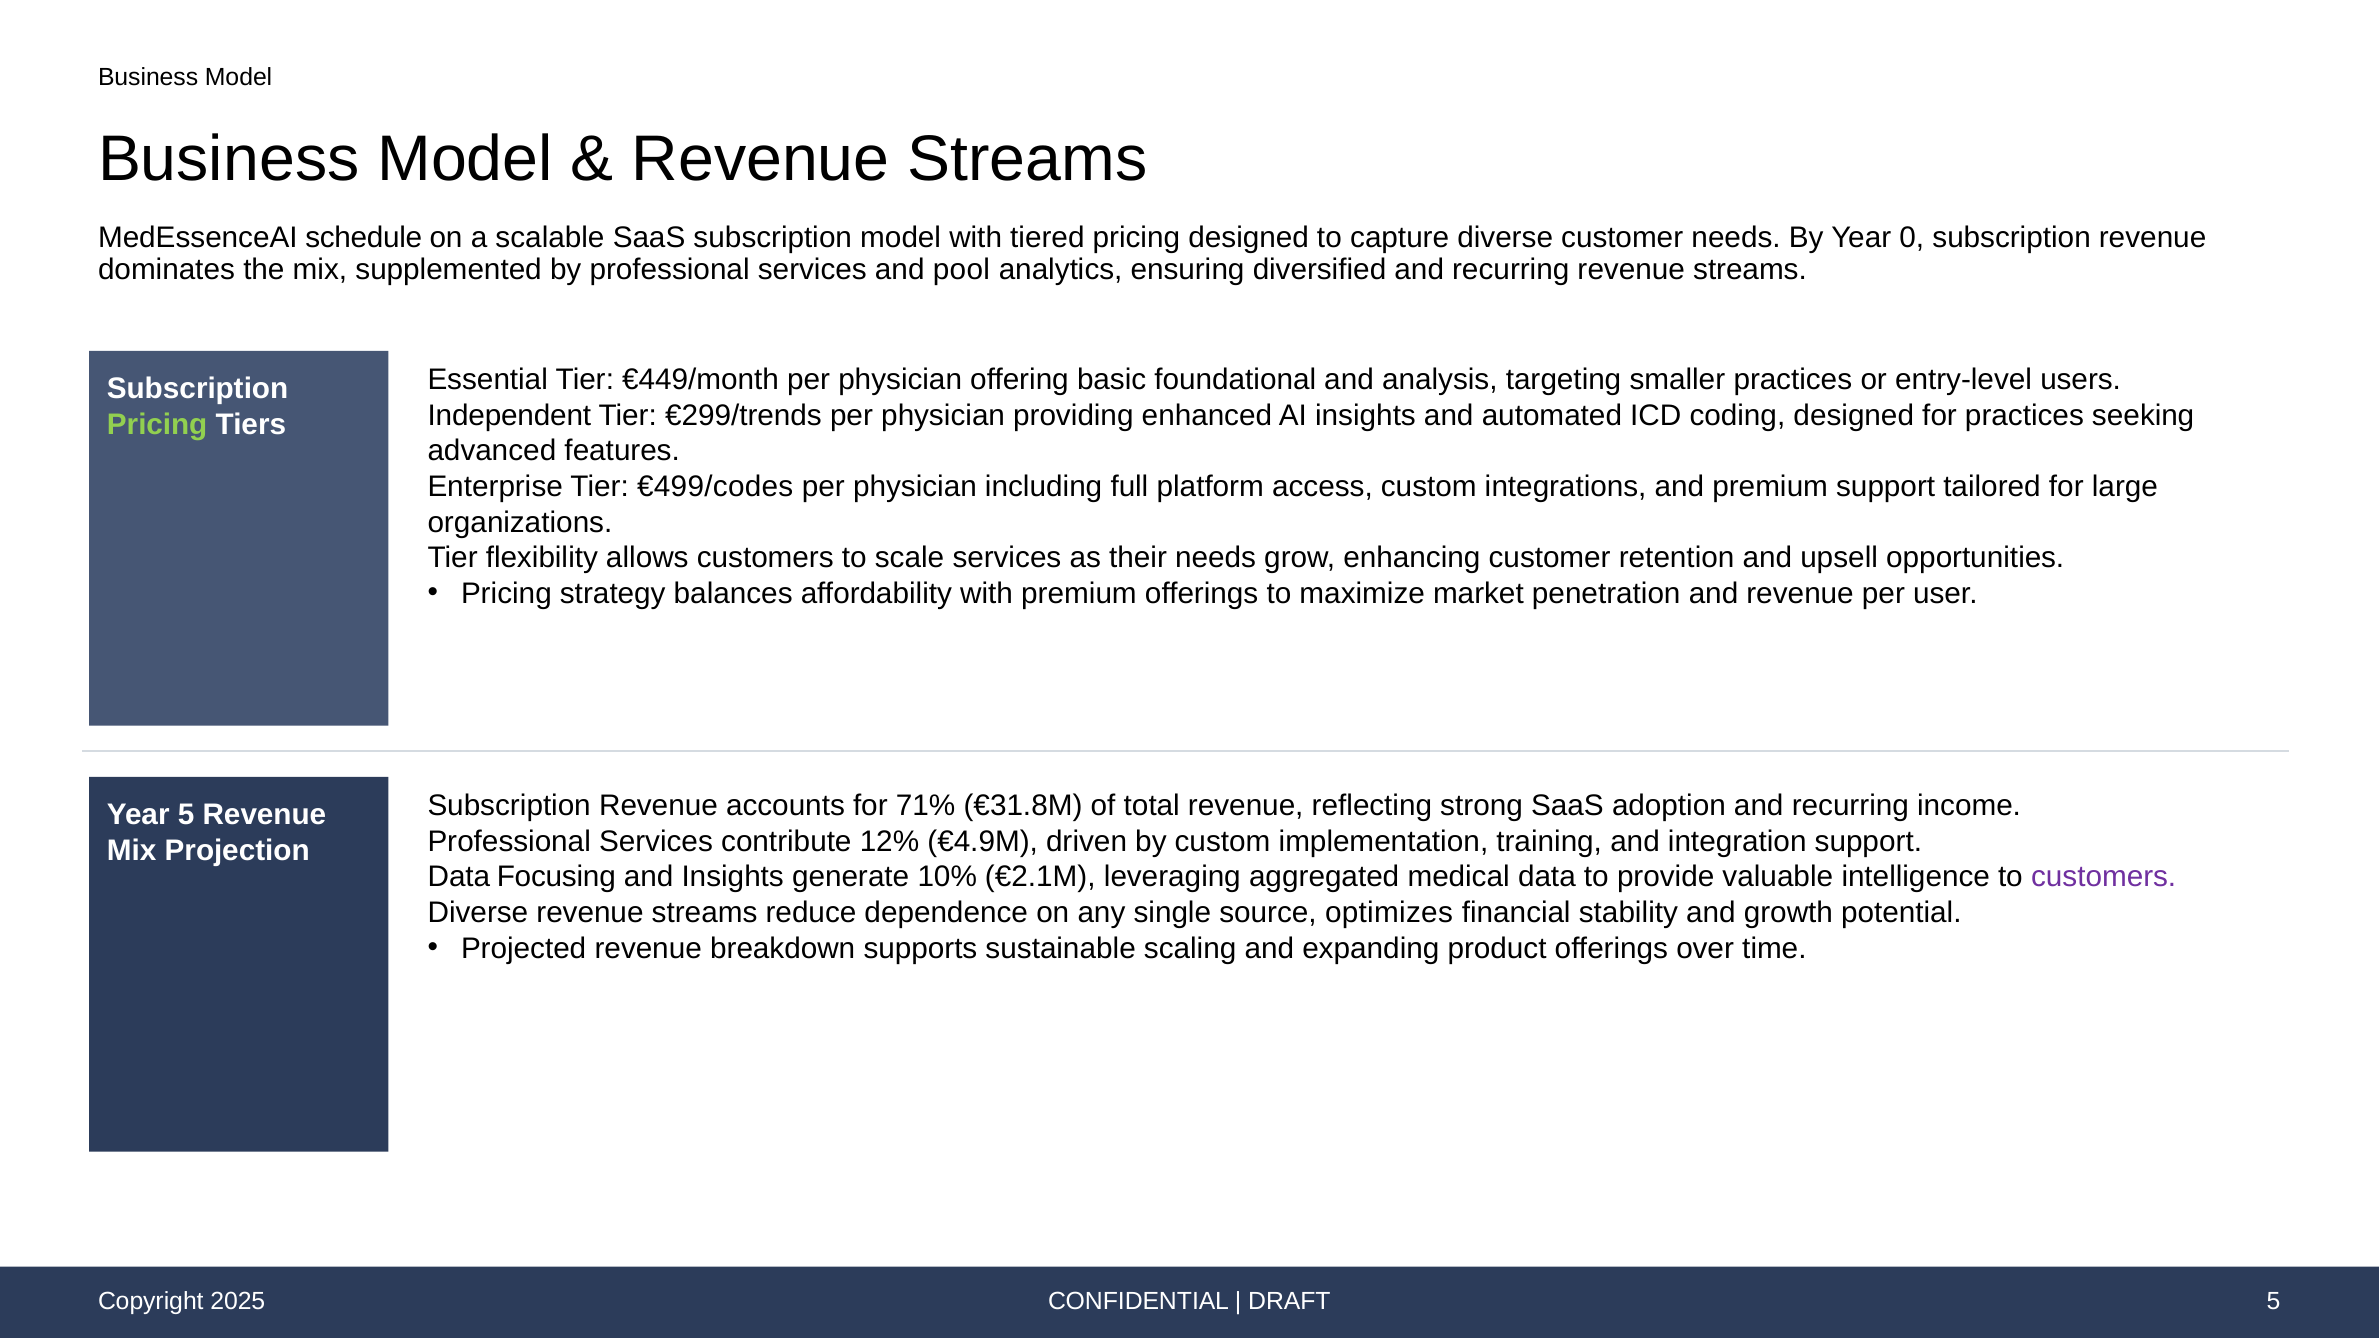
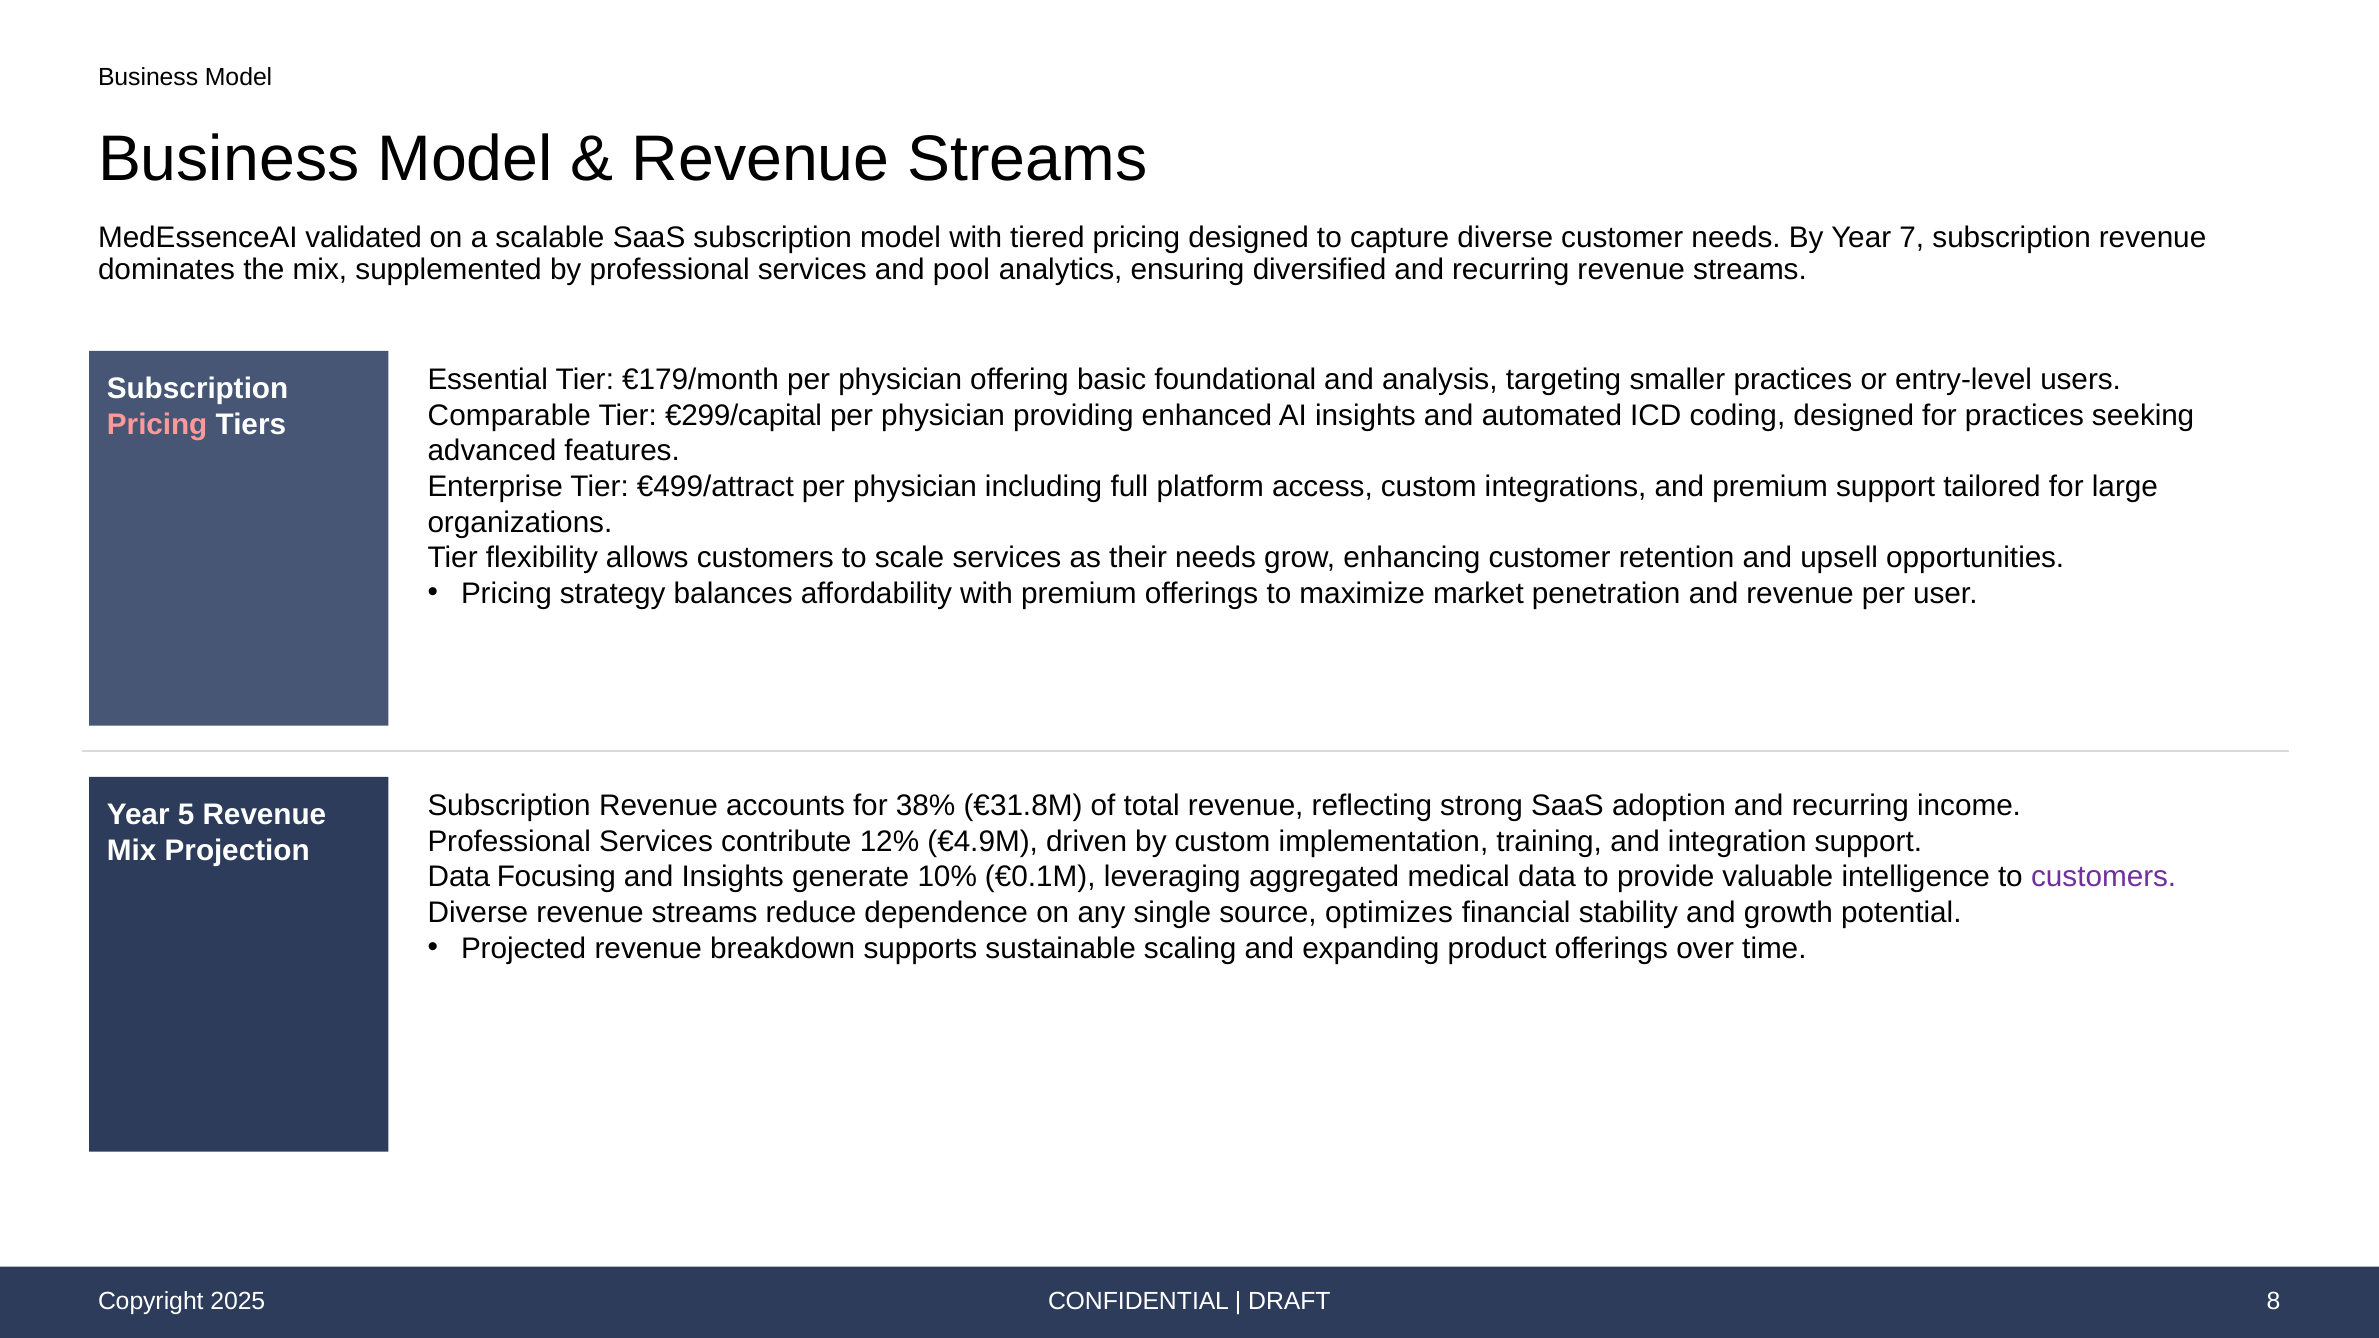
schedule: schedule -> validated
0: 0 -> 7
€449/month: €449/month -> €179/month
Independent: Independent -> Comparable
€299/trends: €299/trends -> €299/capital
Pricing at (157, 424) colour: light green -> pink
€499/codes: €499/codes -> €499/attract
71%: 71% -> 38%
€2.1M: €2.1M -> €0.1M
DRAFT 5: 5 -> 8
